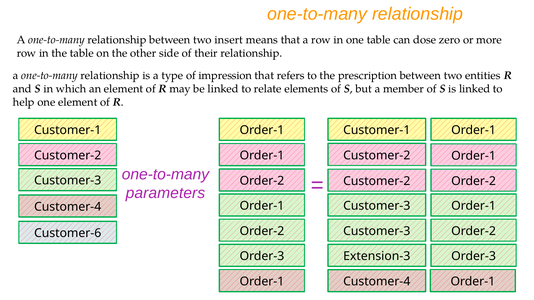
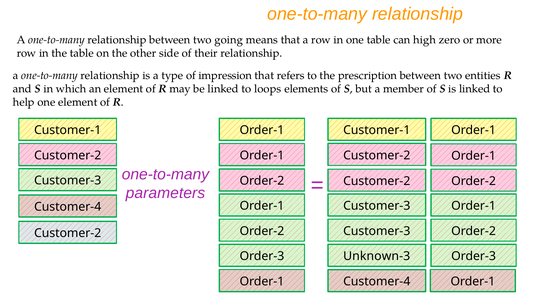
insert: insert -> going
dose: dose -> high
relate: relate -> loops
Customer-6 at (68, 233): Customer-6 -> Customer-2
Extension-3: Extension-3 -> Unknown-3
